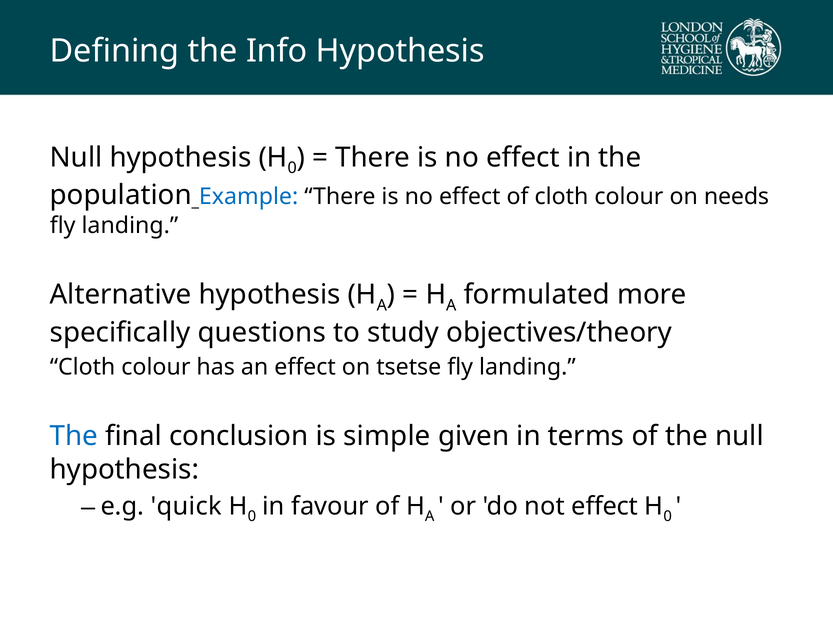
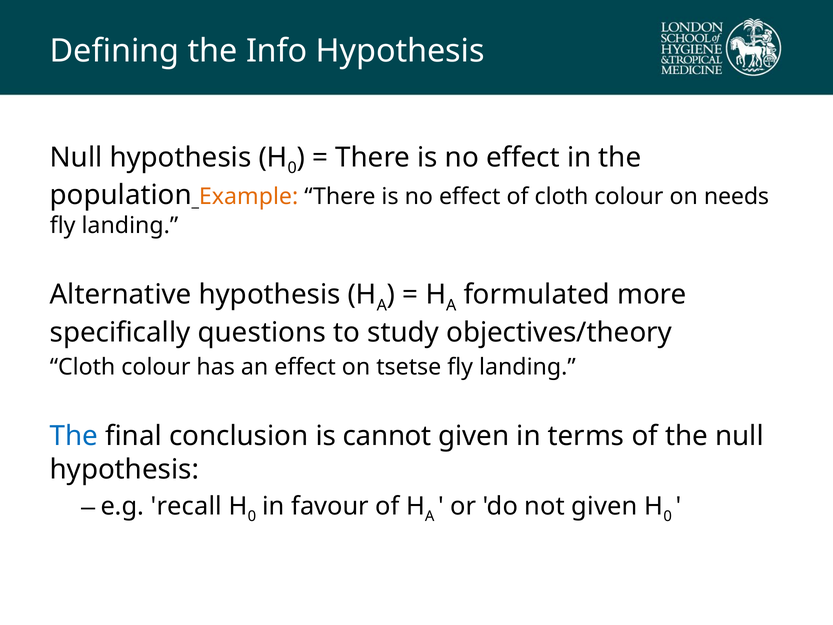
Example colour: blue -> orange
simple: simple -> cannot
quick: quick -> recall
not effect: effect -> given
